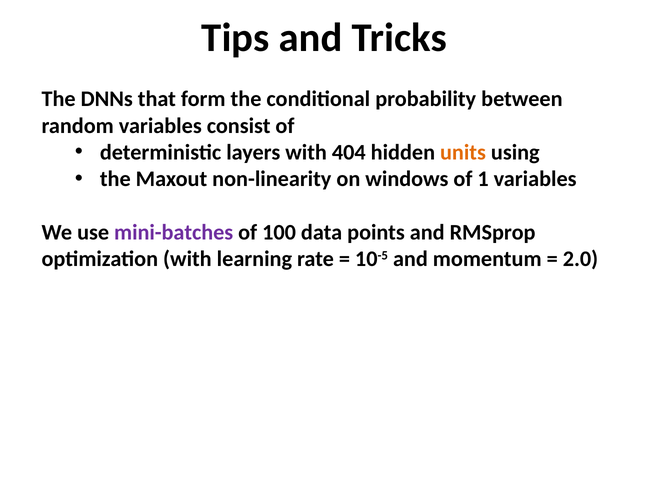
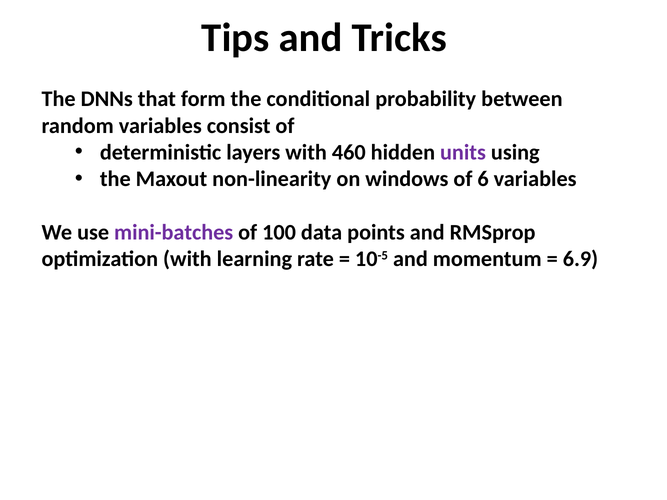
404: 404 -> 460
units colour: orange -> purple
1: 1 -> 6
2.0: 2.0 -> 6.9
